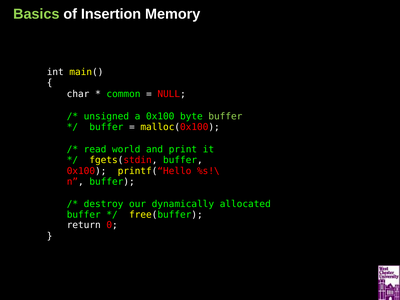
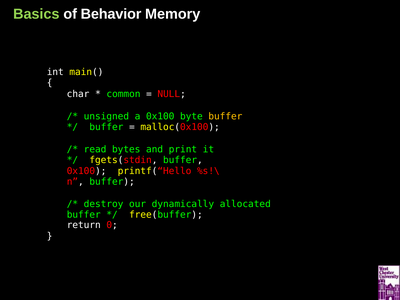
Insertion: Insertion -> Behavior
buffer at (225, 116) colour: light green -> yellow
world: world -> bytes
